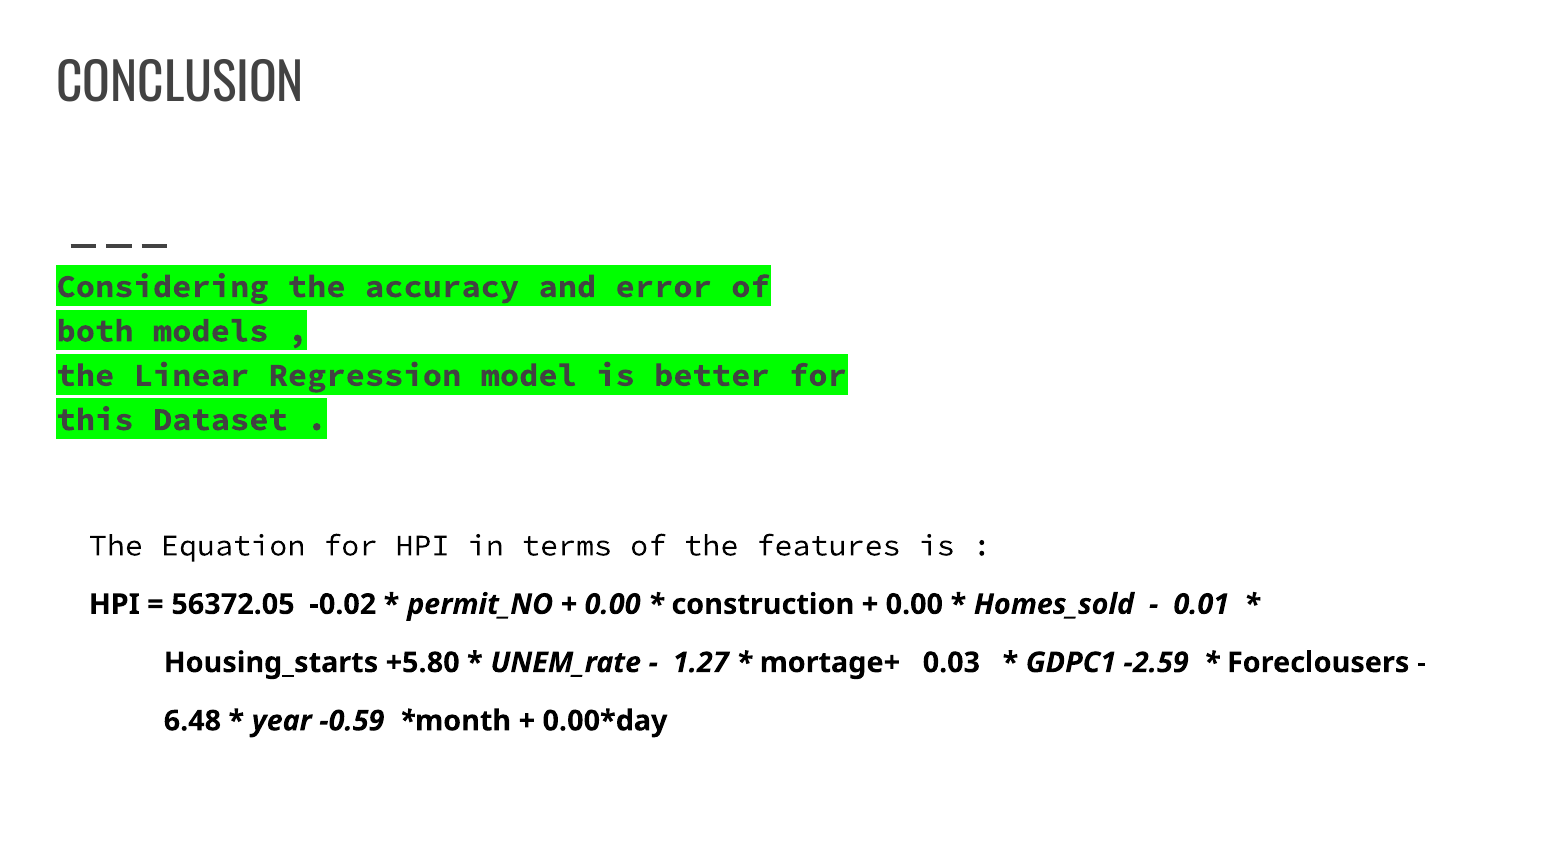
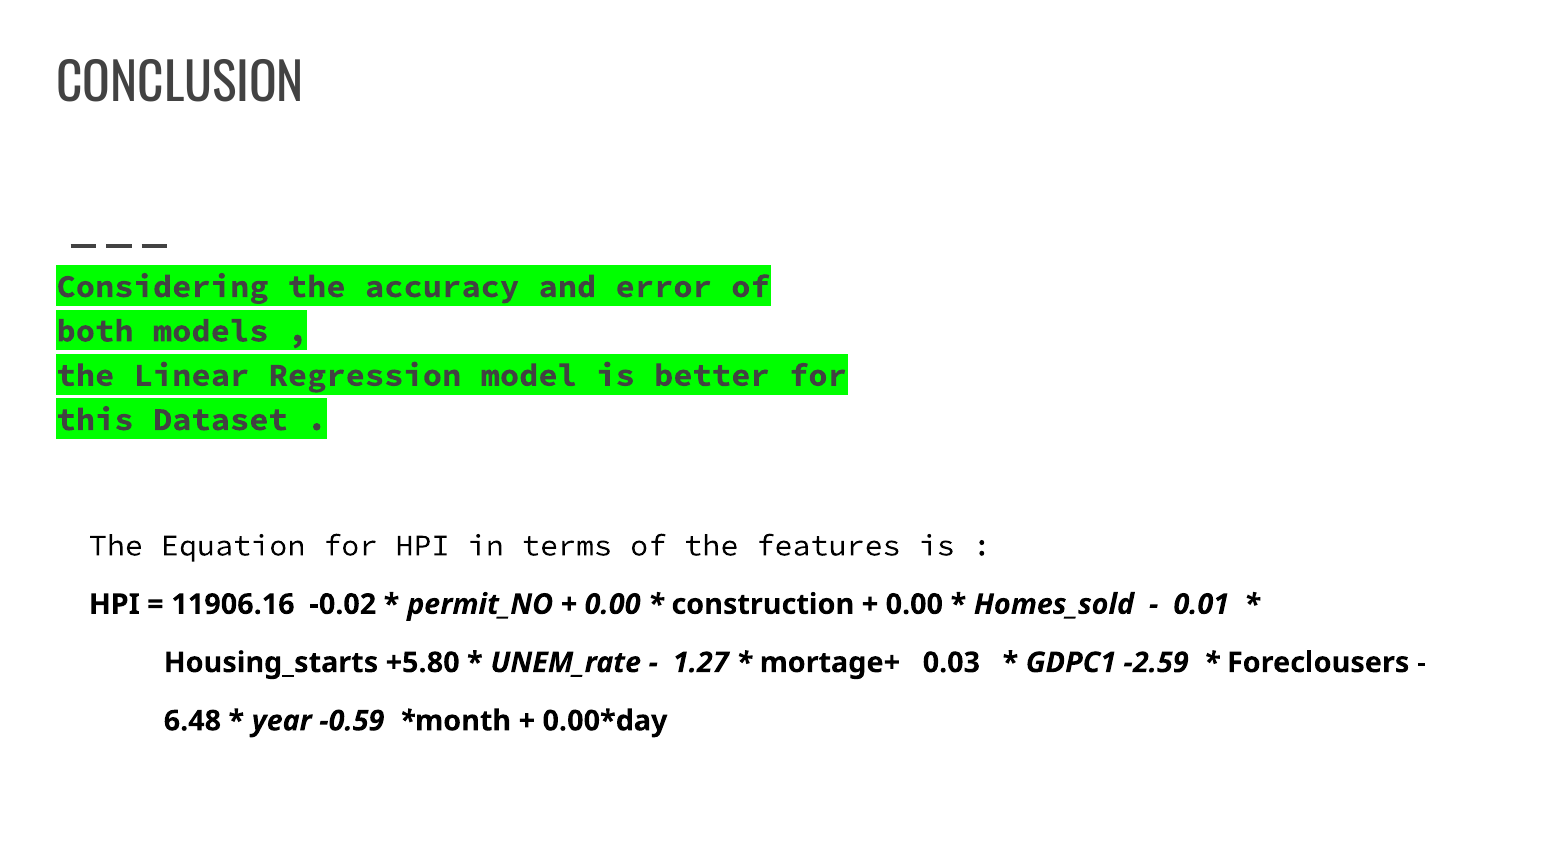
56372.05: 56372.05 -> 11906.16
